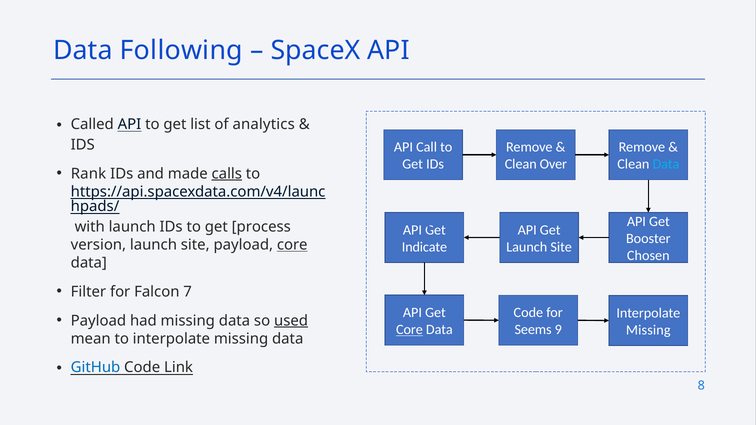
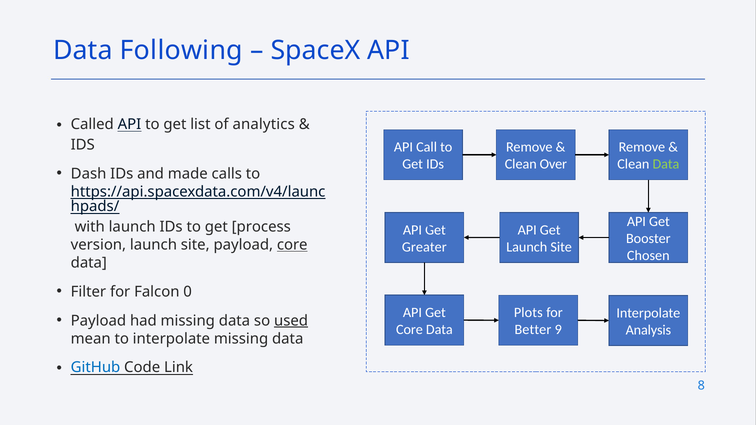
Data at (666, 164) colour: light blue -> light green
Rank: Rank -> Dash
calls underline: present -> none
Indicate: Indicate -> Greater
7: 7 -> 0
Code at (528, 313): Code -> Plots
Core at (409, 330) underline: present -> none
Seems: Seems -> Better
Missing at (648, 330): Missing -> Analysis
